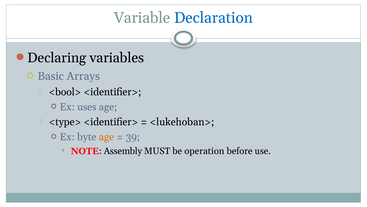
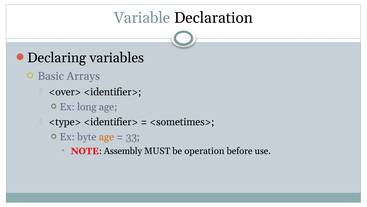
Declaration colour: blue -> black
<bool>: <bool> -> <over>
uses: uses -> long
<lukehoban>: <lukehoban> -> <sometimes>
39: 39 -> 33
